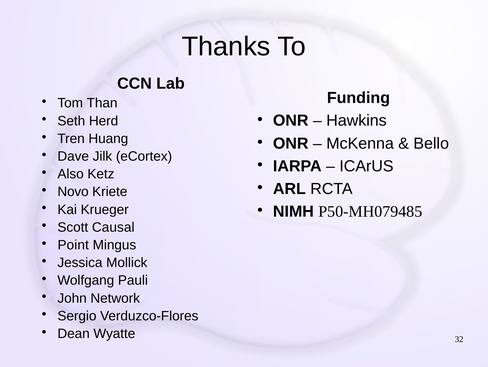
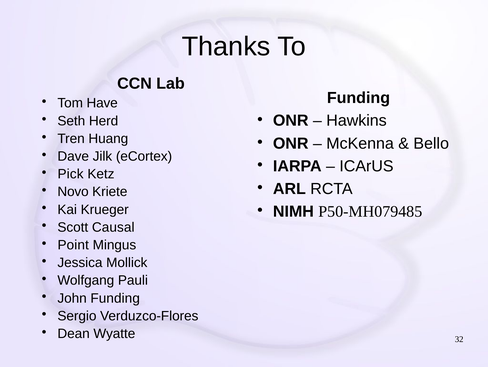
Than: Than -> Have
Also: Also -> Pick
John Network: Network -> Funding
